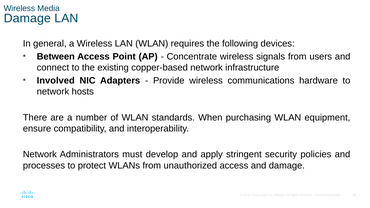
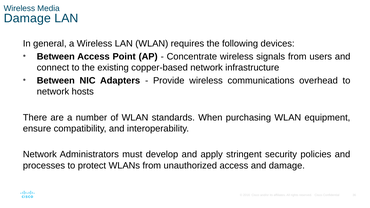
Involved at (56, 81): Involved -> Between
hardware: hardware -> overhead
